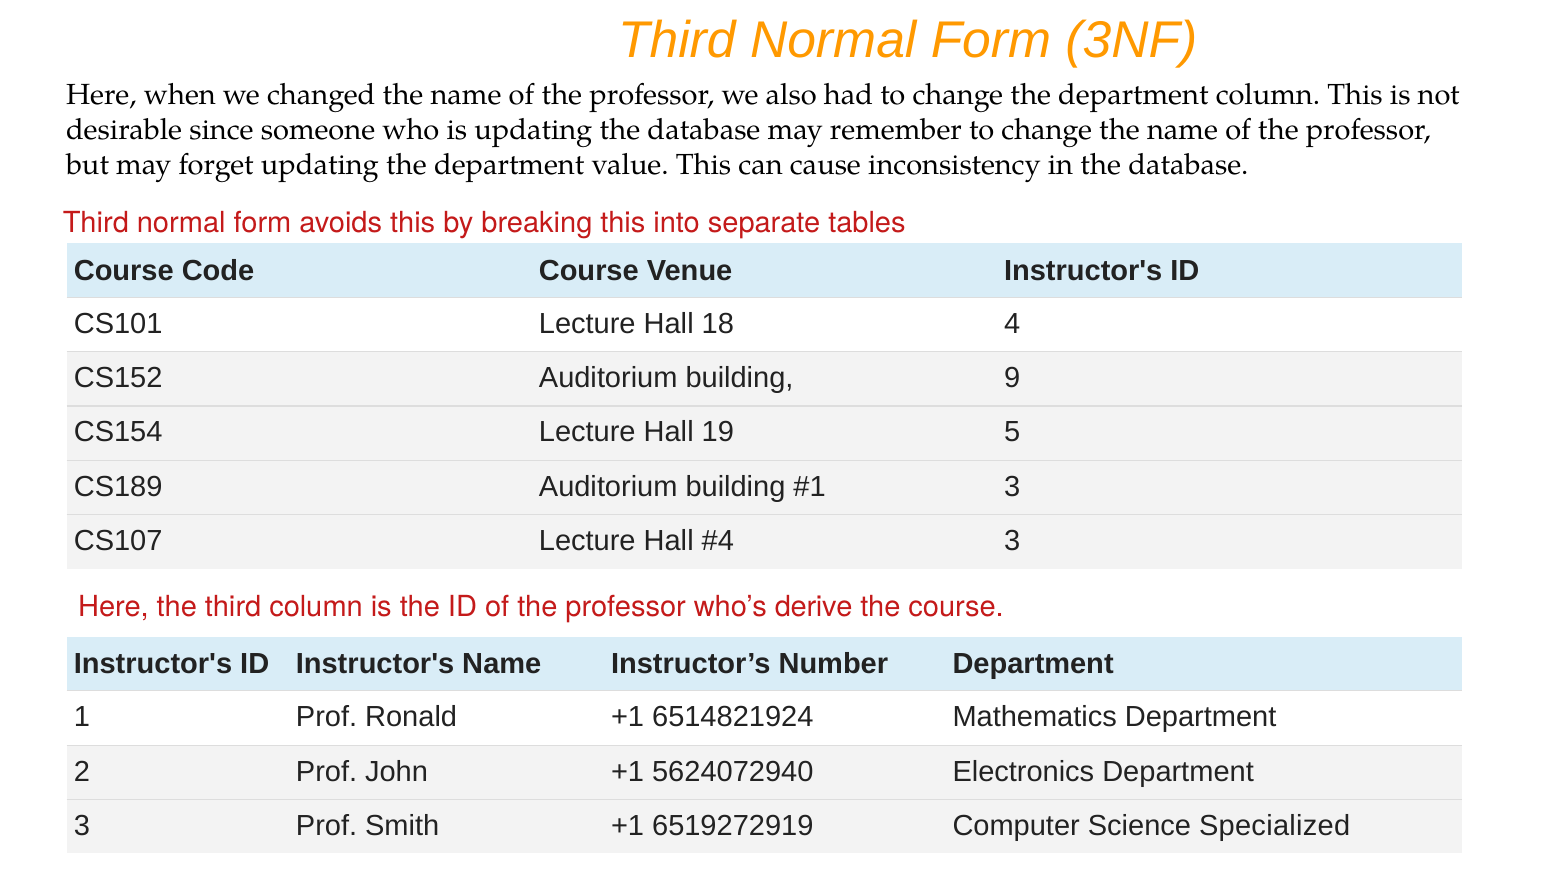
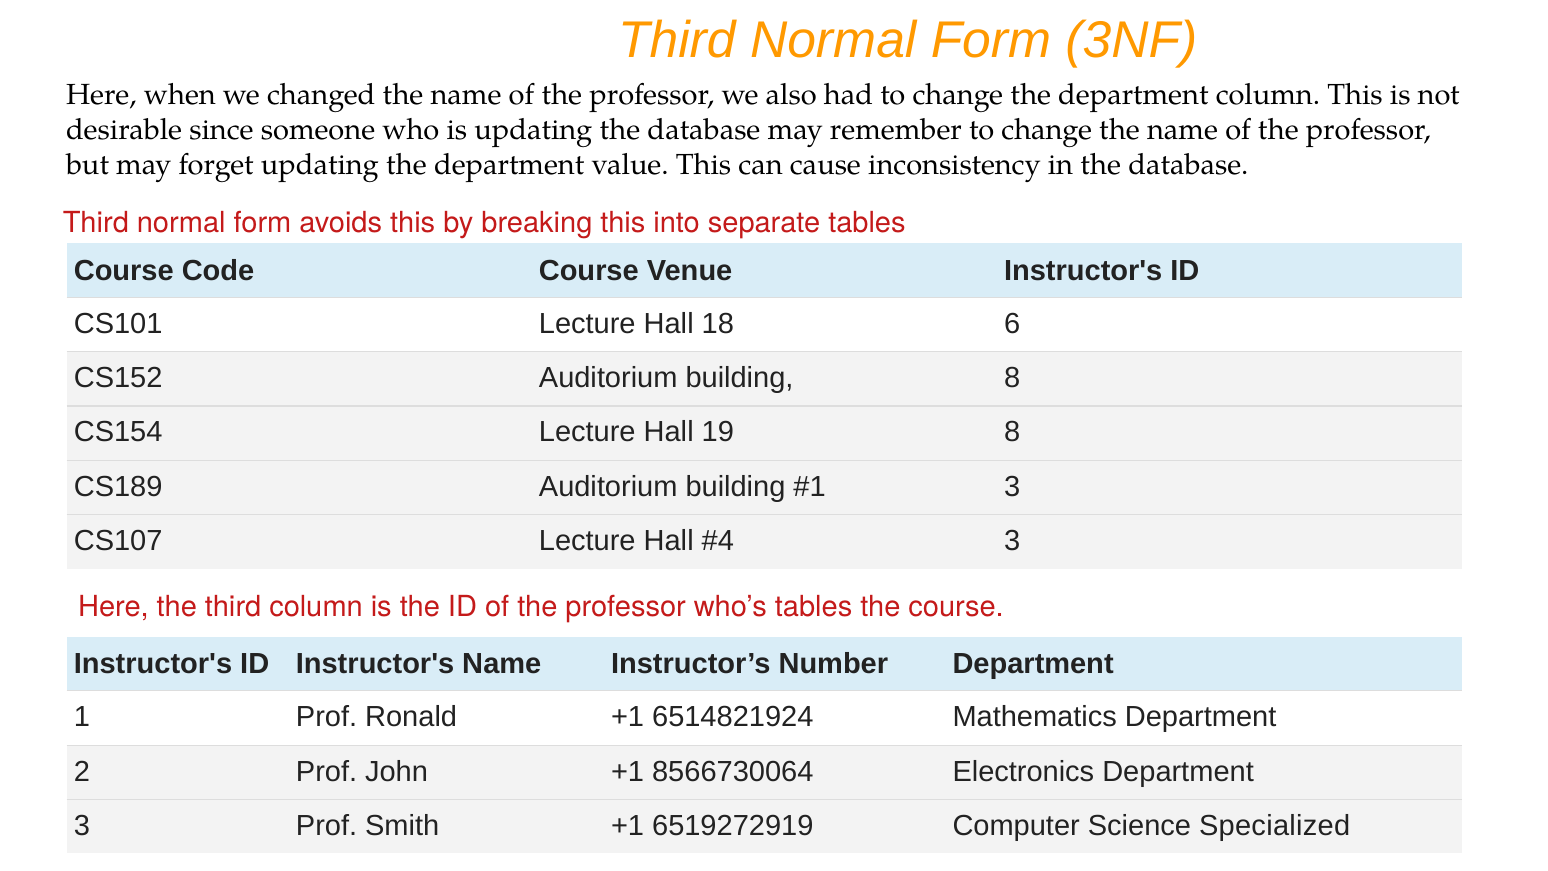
4: 4 -> 6
building 9: 9 -> 8
19 5: 5 -> 8
who’s derive: derive -> tables
5624072940: 5624072940 -> 8566730064
